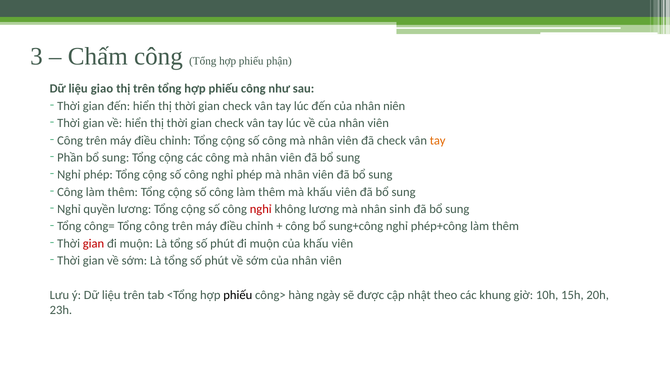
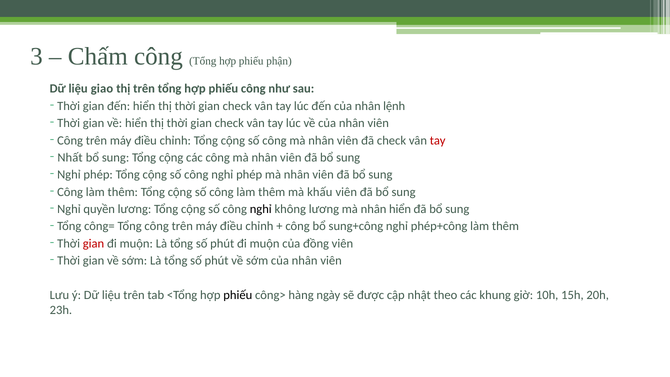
niên: niên -> lệnh
tay at (438, 140) colour: orange -> red
Phần: Phần -> Nhất
nghỉ at (261, 209) colour: red -> black
nhân sinh: sinh -> hiển
của khấu: khấu -> đồng
